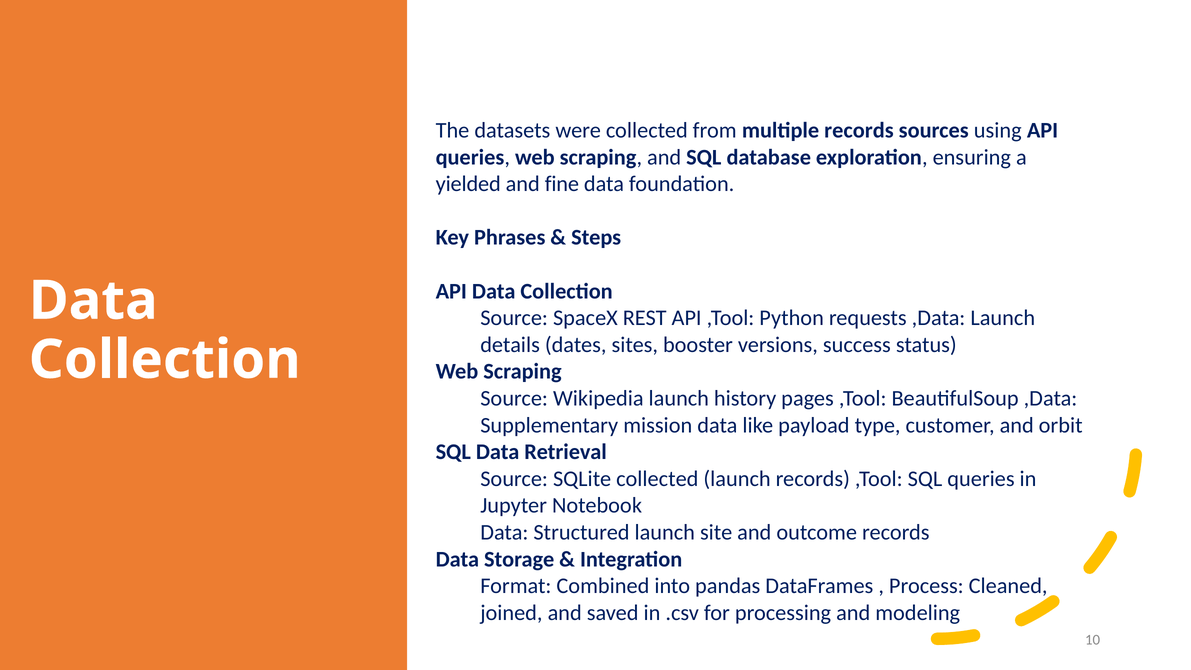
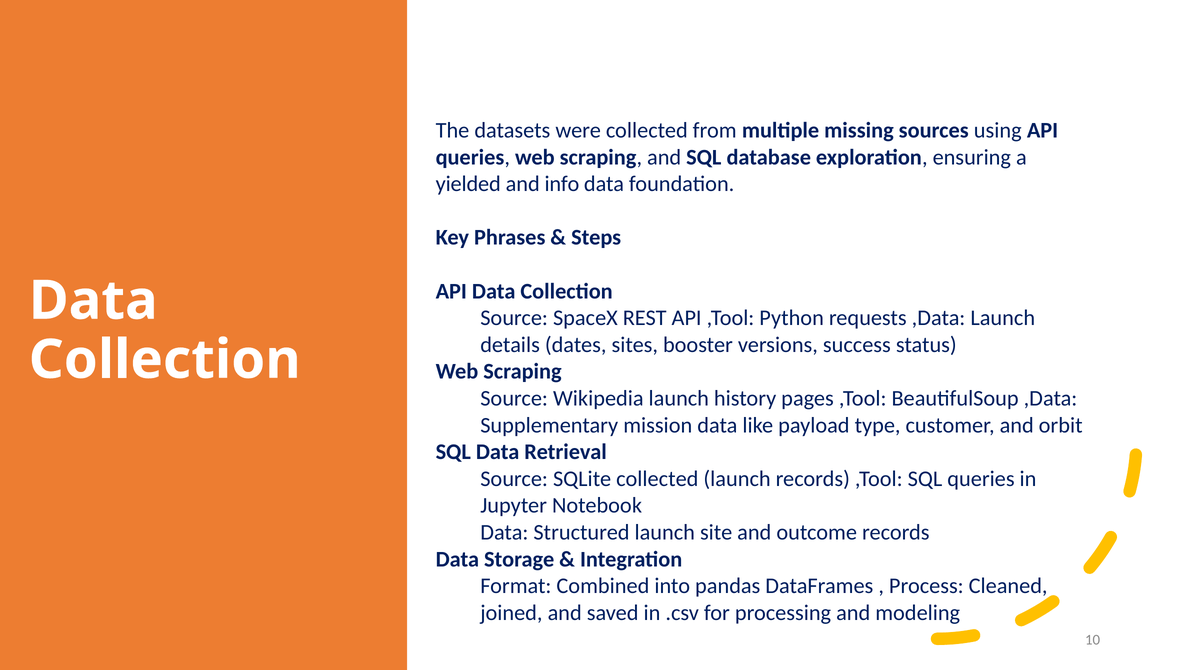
multiple records: records -> missing
fine: fine -> info
